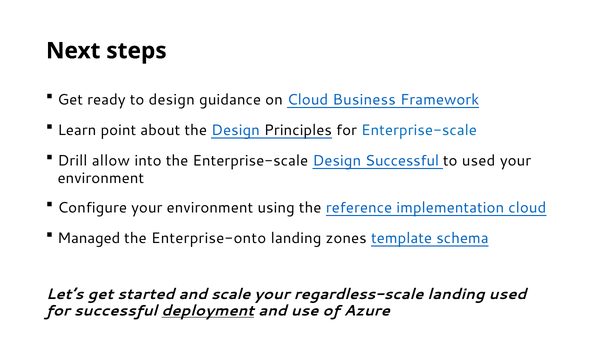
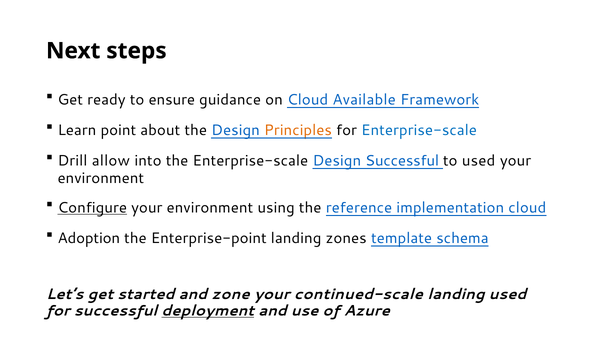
to design: design -> ensure
Business: Business -> Available
Principles colour: black -> orange
Configure underline: none -> present
Managed: Managed -> Adoption
Enterprise-onto: Enterprise-onto -> Enterprise-point
scale: scale -> zone
regardless-scale: regardless-scale -> continued-scale
